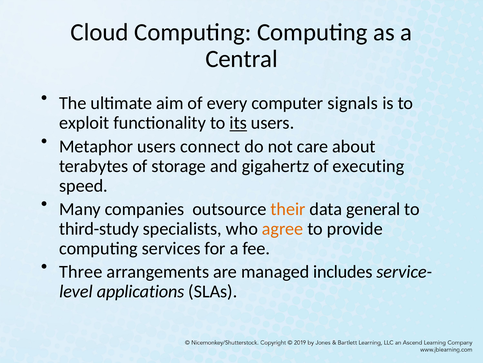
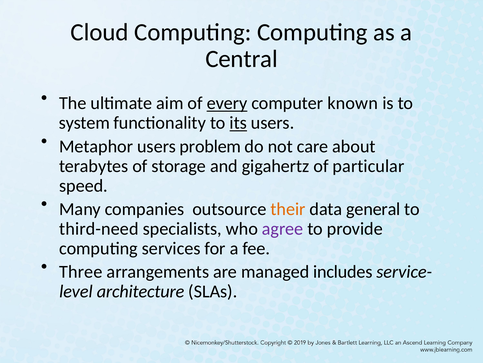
every underline: none -> present
signals: signals -> known
exploit: exploit -> system
connect: connect -> problem
executing: executing -> particular
third-study: third-study -> third-need
agree colour: orange -> purple
applications: applications -> architecture
